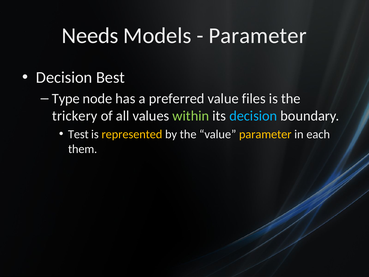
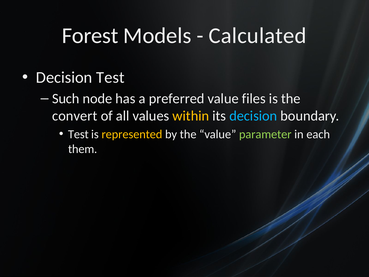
Needs: Needs -> Forest
Parameter at (258, 36): Parameter -> Calculated
Decision Best: Best -> Test
Type: Type -> Such
trickery: trickery -> convert
within colour: light green -> yellow
parameter at (265, 134) colour: yellow -> light green
